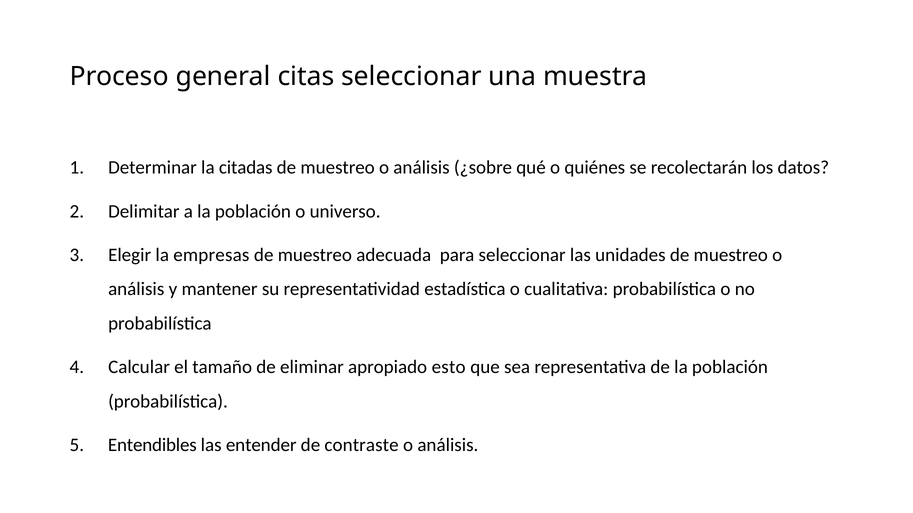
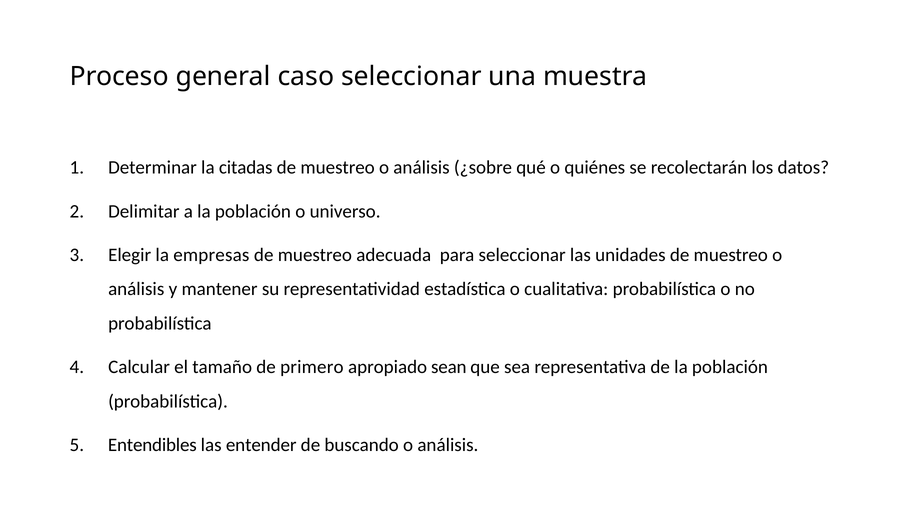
citas: citas -> caso
eliminar: eliminar -> primero
esto: esto -> sean
contraste: contraste -> buscando
